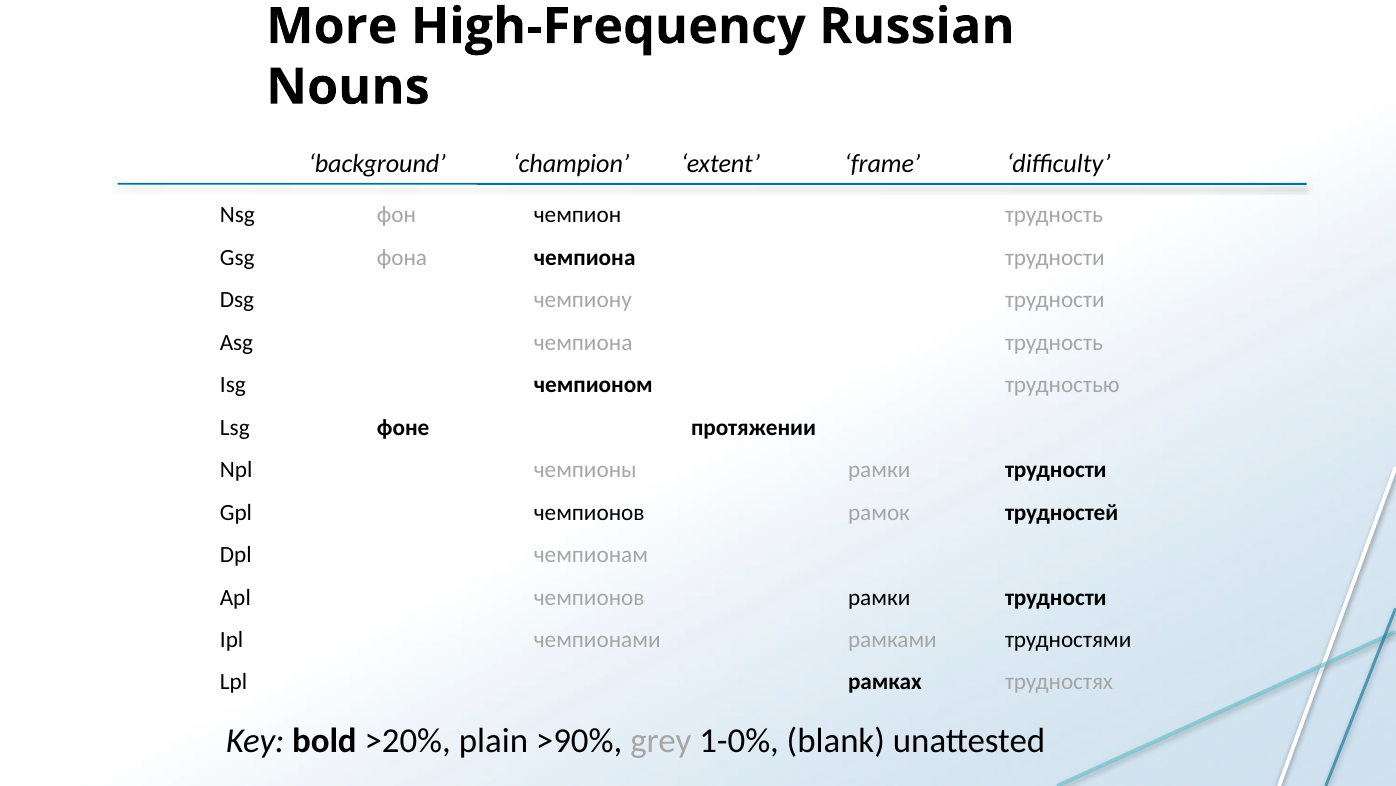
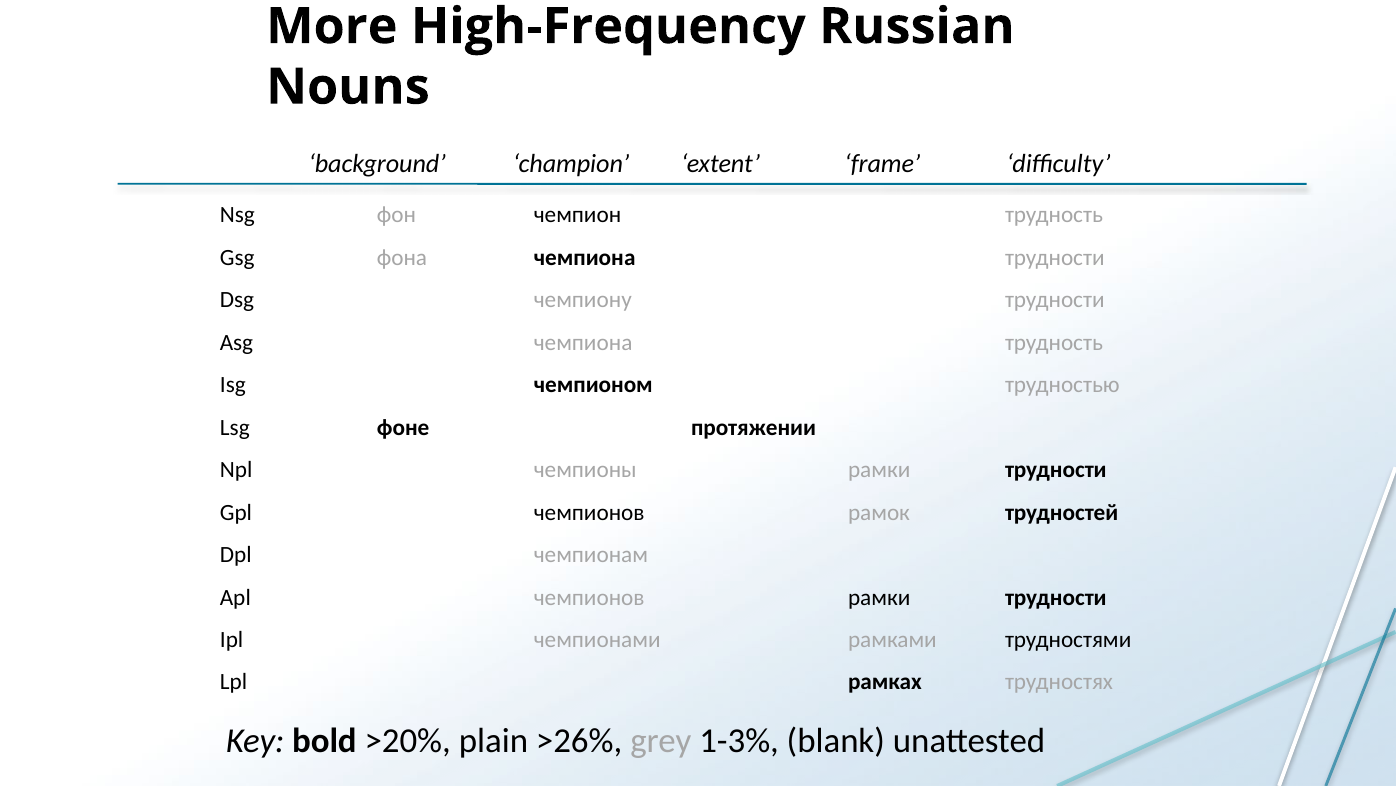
>90%: >90% -> >26%
1-0%: 1-0% -> 1-3%
